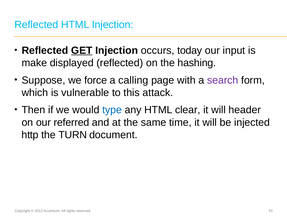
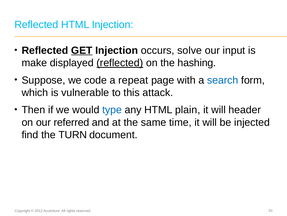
today: today -> solve
reflected at (120, 63) underline: none -> present
force: force -> code
calling: calling -> repeat
search colour: purple -> blue
clear: clear -> plain
http: http -> find
